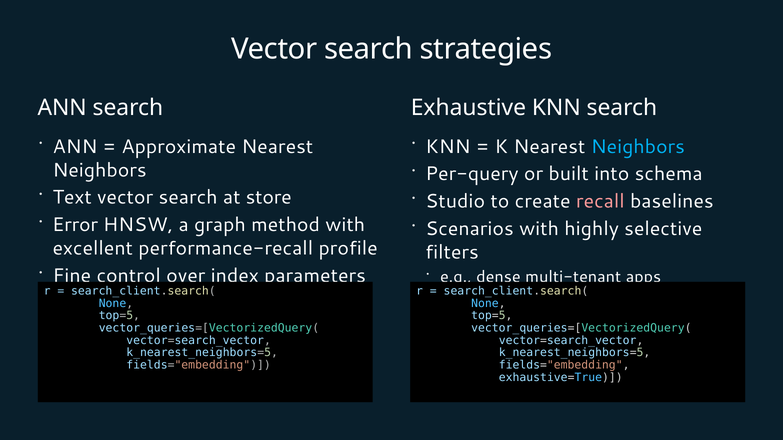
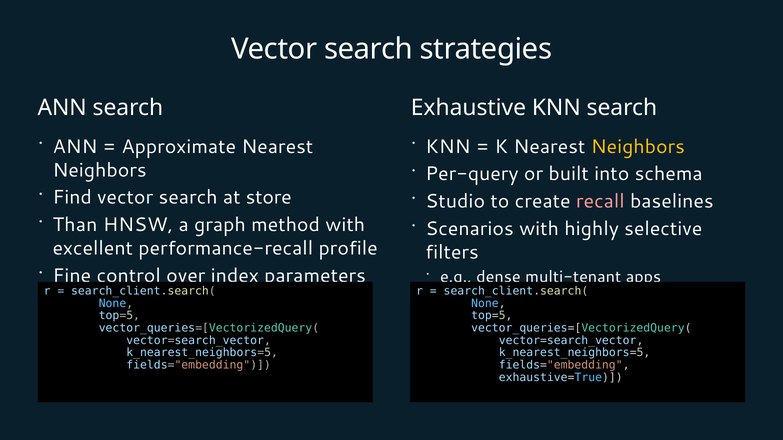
Neighbors at (638, 147) colour: light blue -> yellow
Text: Text -> Find
Error: Error -> Than
